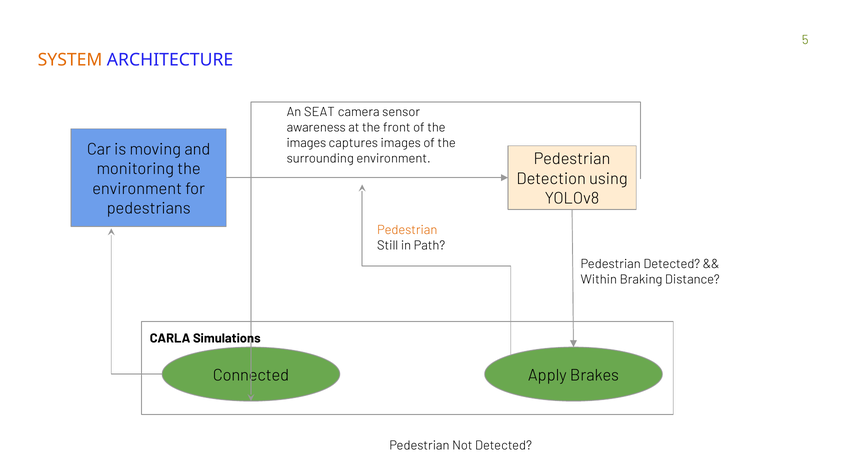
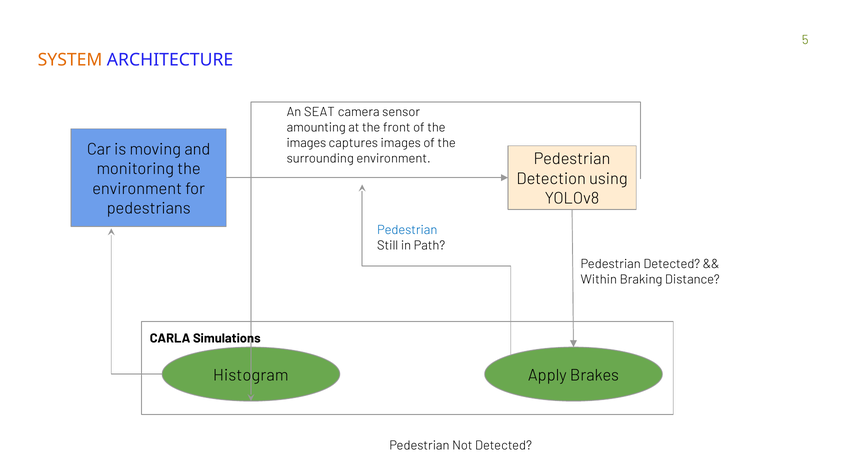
awareness: awareness -> amounting
Pedestrian at (407, 230) colour: orange -> blue
Connected: Connected -> Histogram
